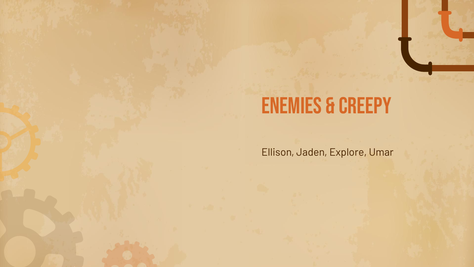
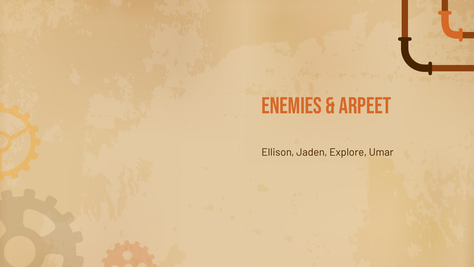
Creepy: Creepy -> Arpeet
